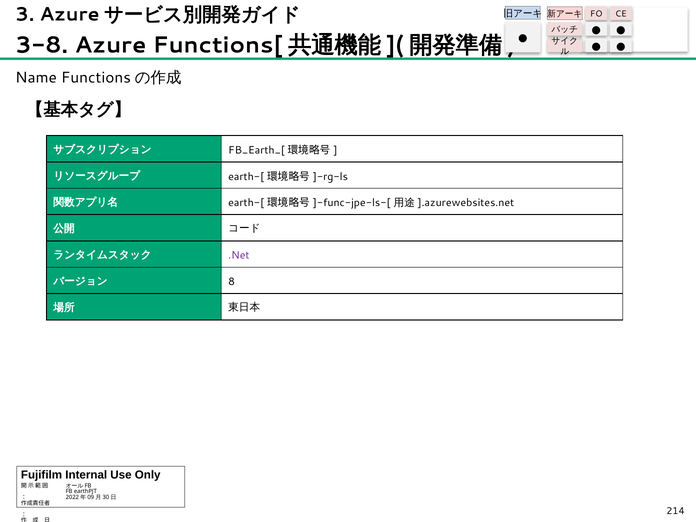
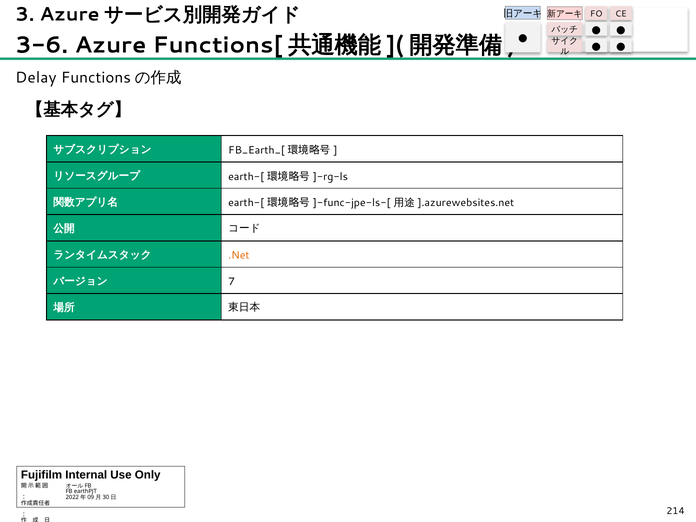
3-8: 3-8 -> 3-6
Name: Name -> Delay
.Net colour: purple -> orange
8: 8 -> 7
